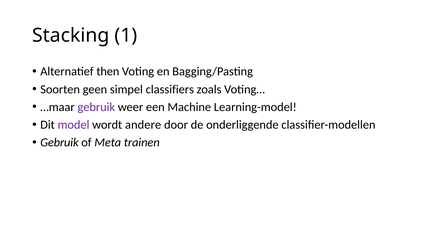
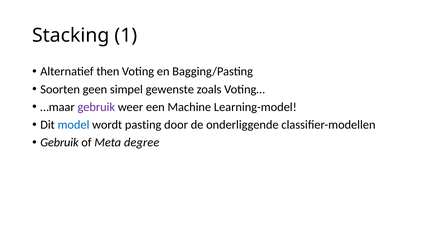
classifiers: classifiers -> gewenste
model colour: purple -> blue
andere: andere -> pasting
trainen: trainen -> degree
